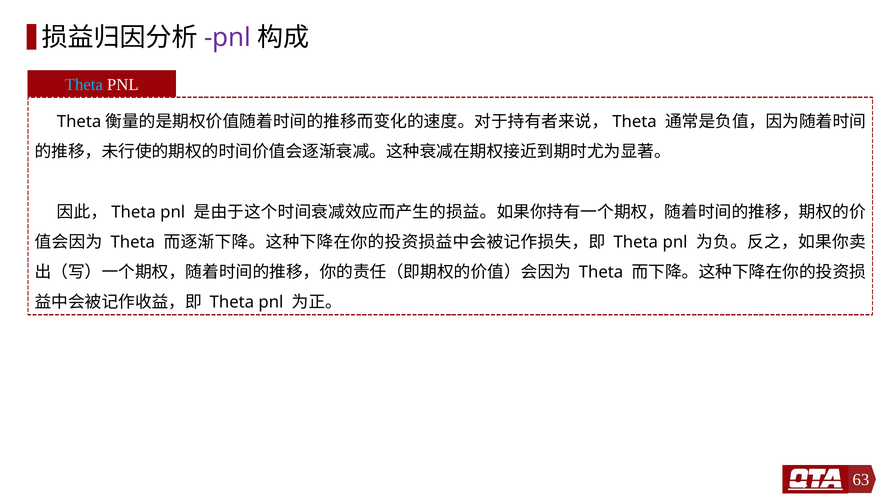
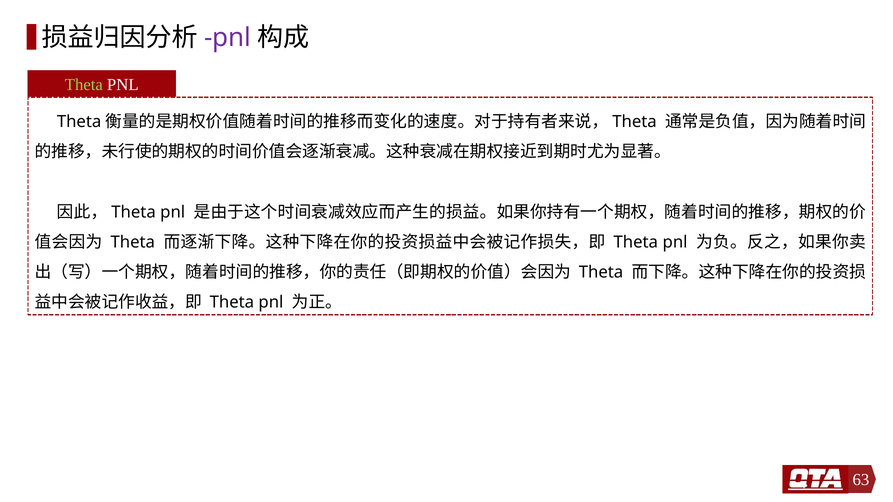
Theta at (84, 85) colour: light blue -> light green
